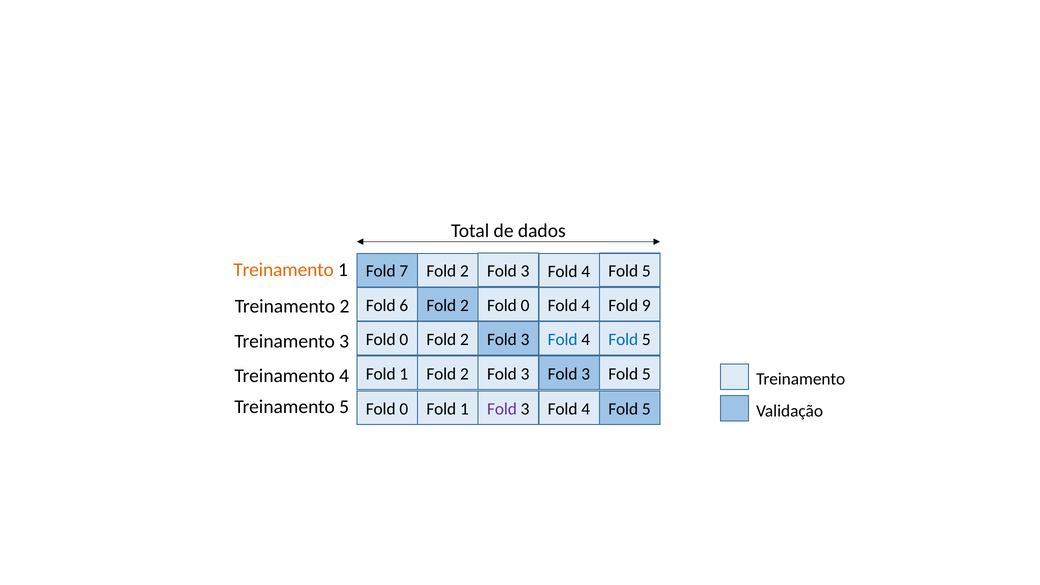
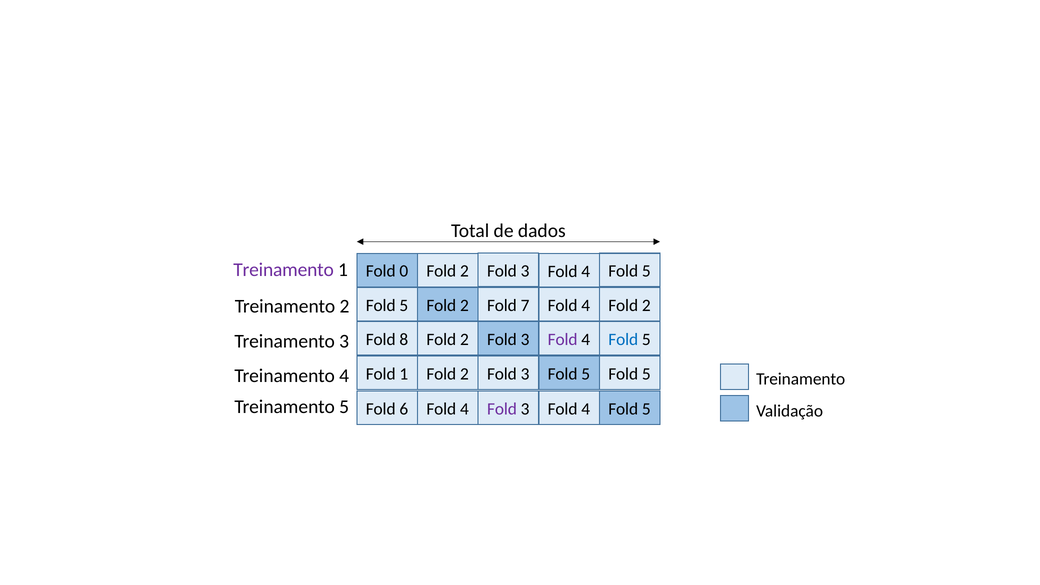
Treinamento at (284, 270) colour: orange -> purple
7: 7 -> 0
6 at (404, 305): 6 -> 5
0 at (525, 305): 0 -> 7
2 Fold 9: 9 -> 2
0 at (404, 339): 0 -> 8
Fold at (563, 339) colour: blue -> purple
3 Fold 3: 3 -> 5
0 at (404, 409): 0 -> 6
1 at (464, 409): 1 -> 4
